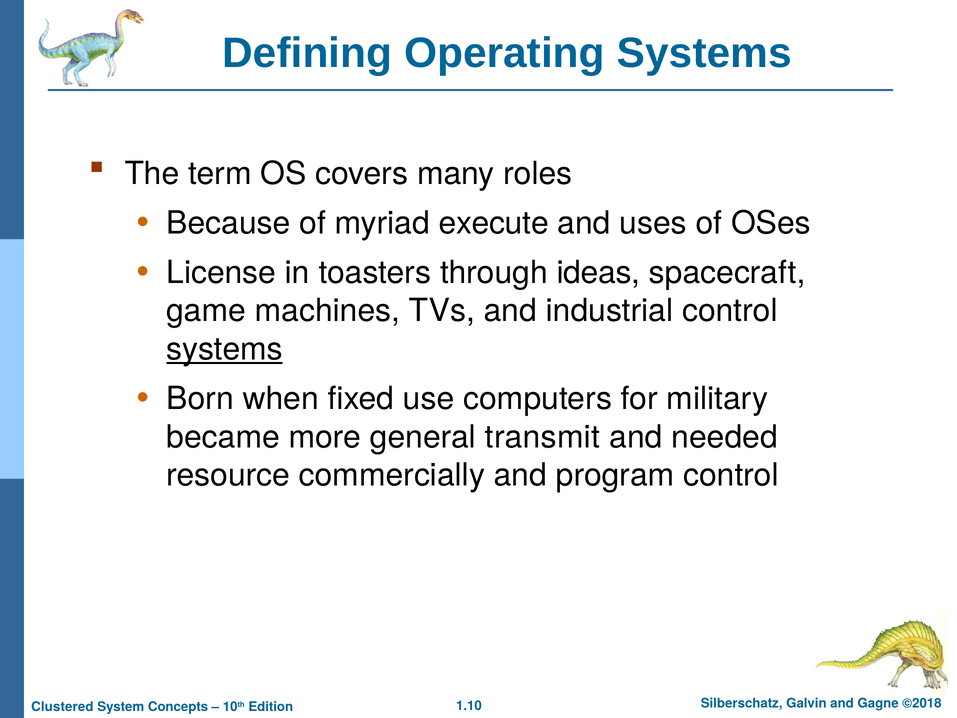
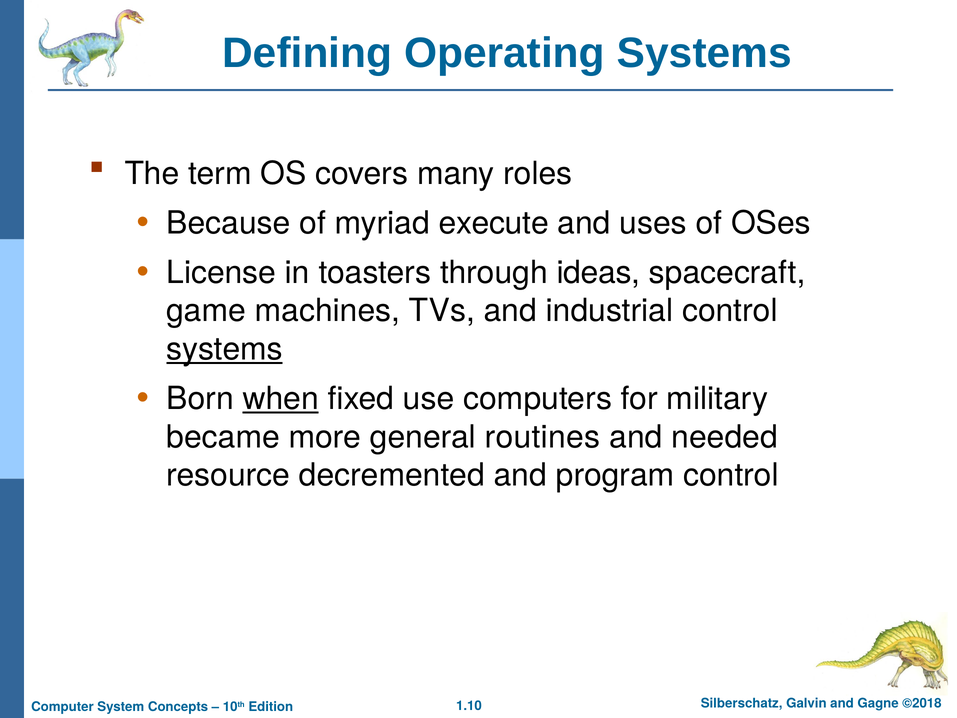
when underline: none -> present
transmit: transmit -> routines
commercially: commercially -> decremented
Clustered: Clustered -> Computer
